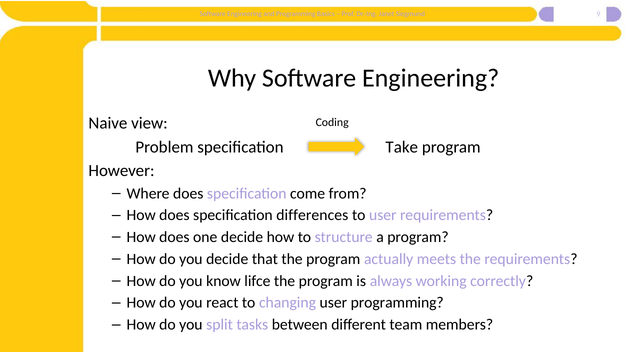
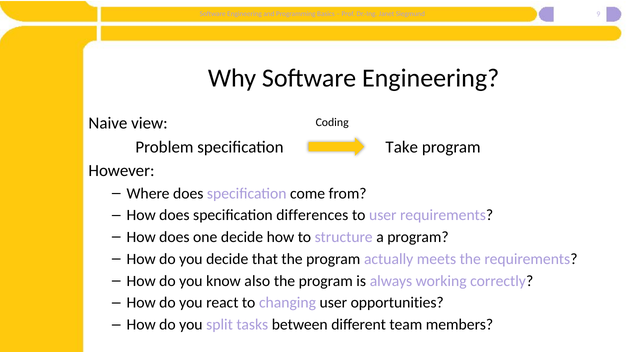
lifce: lifce -> also
user programming: programming -> opportunities
